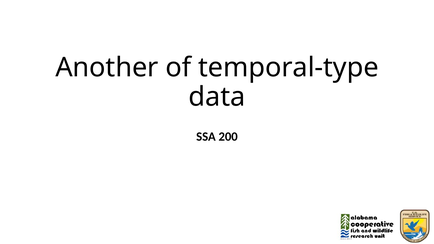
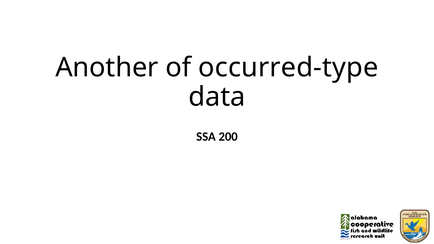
temporal-type: temporal-type -> occurred-type
